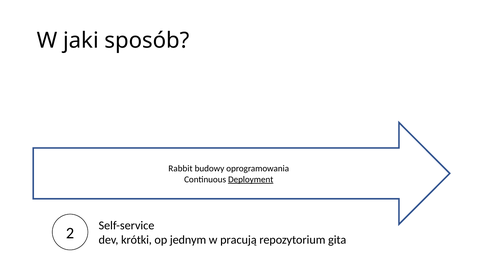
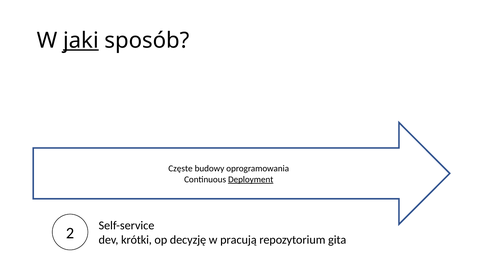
jaki underline: none -> present
Rabbit: Rabbit -> Częste
jednym: jednym -> decyzję
